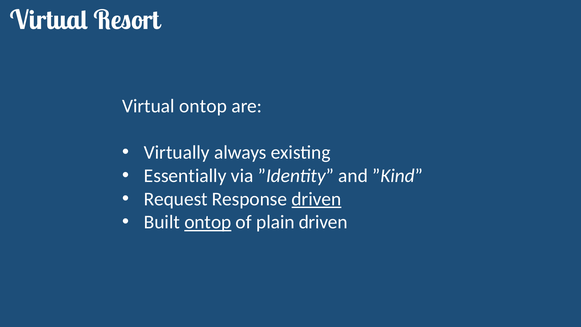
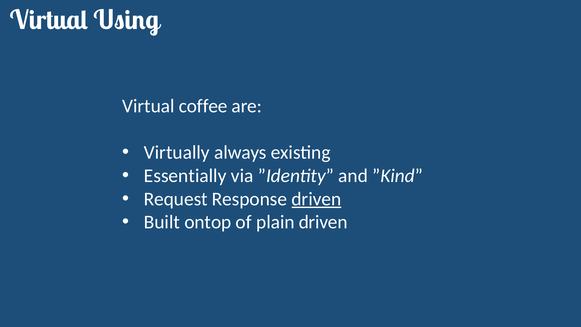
Resort: Resort -> Using
Virtual ontop: ontop -> coffee
ontop at (208, 222) underline: present -> none
